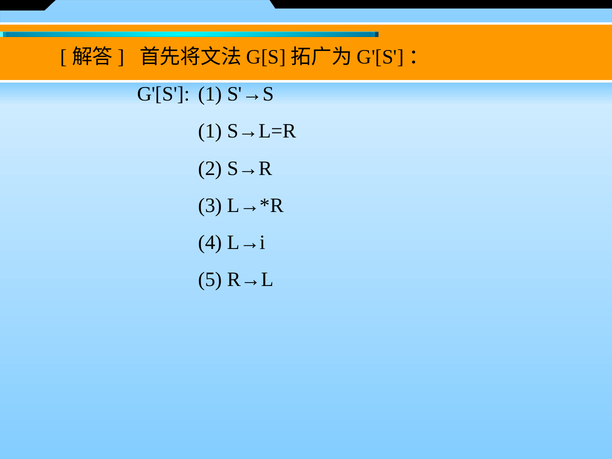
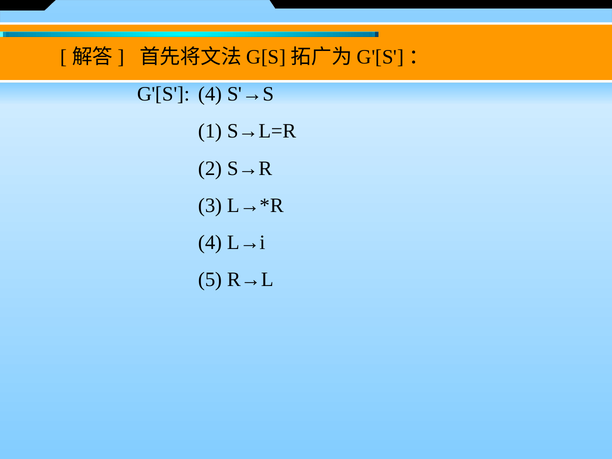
G'[S 1: 1 -> 4
